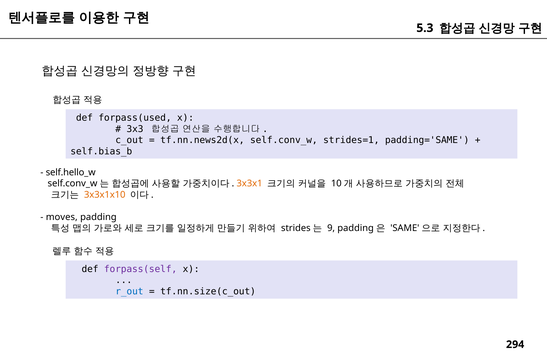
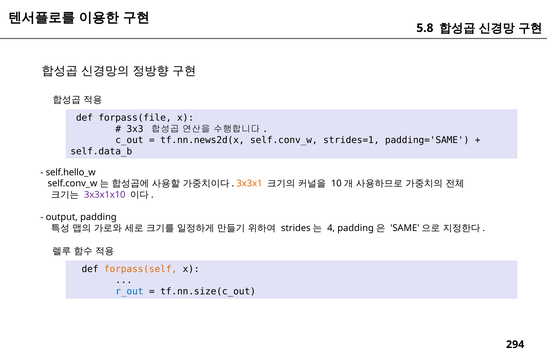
5.3: 5.3 -> 5.8
forpass(used: forpass(used -> forpass(file
self.bias_b: self.bias_b -> self.data_b
3x3x1x10 colour: orange -> purple
moves: moves -> output
9: 9 -> 4
forpass(self colour: purple -> orange
